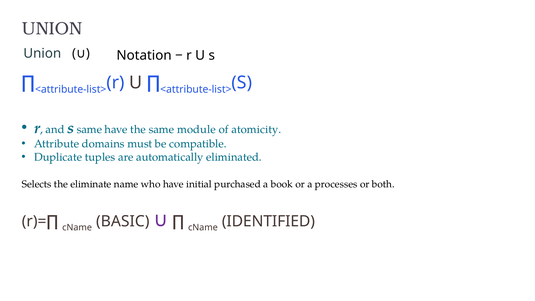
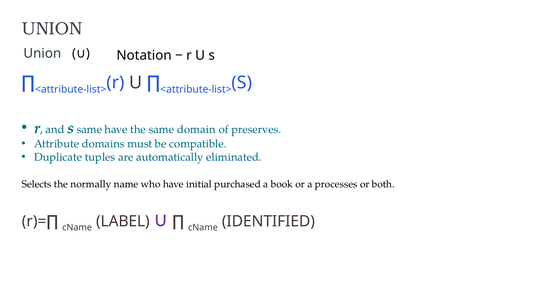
module: module -> domain
atomicity: atomicity -> preserves
eliminate: eliminate -> normally
BASIC: BASIC -> LABEL
